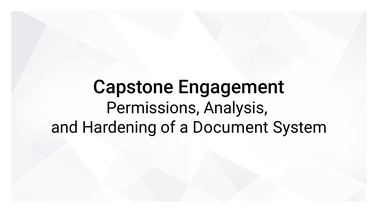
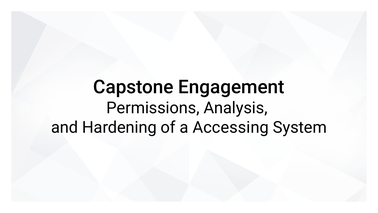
Document: Document -> Accessing
